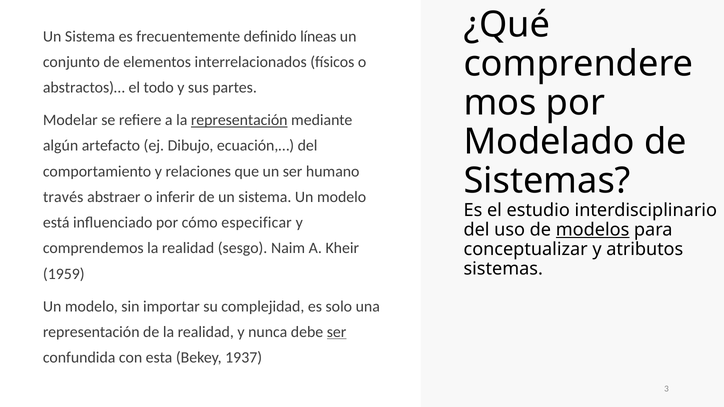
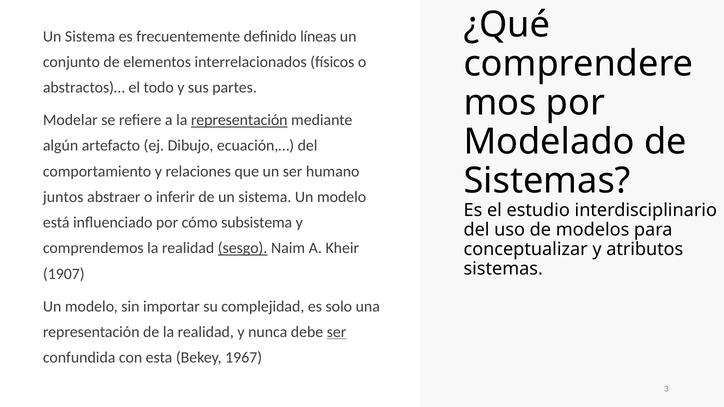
través: través -> juntos
especificar: especificar -> subsistema
modelos underline: present -> none
sesgo underline: none -> present
1959: 1959 -> 1907
1937: 1937 -> 1967
